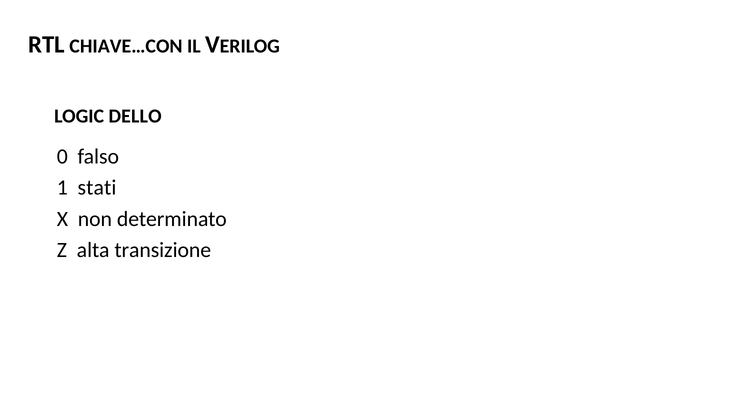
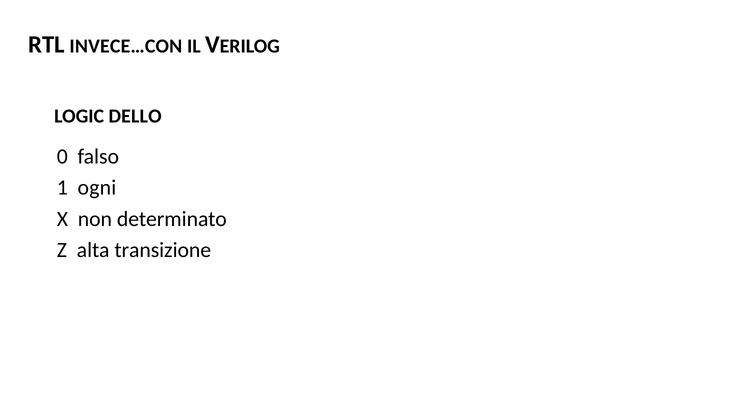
CHIAVE…CON: CHIAVE…CON -> INVECE…CON
stati: stati -> ogni
